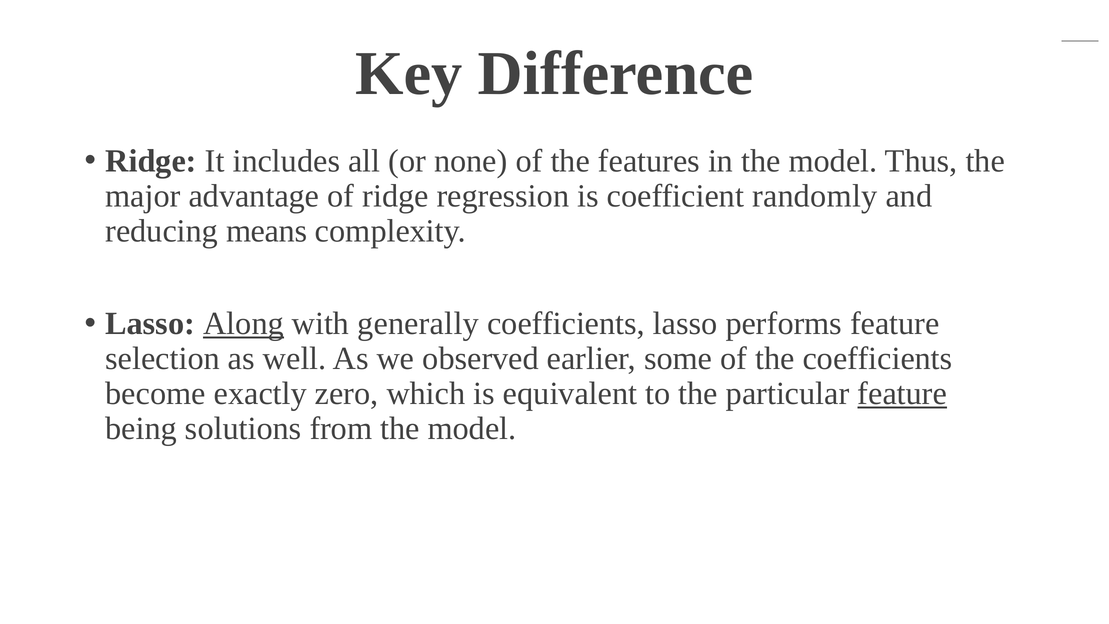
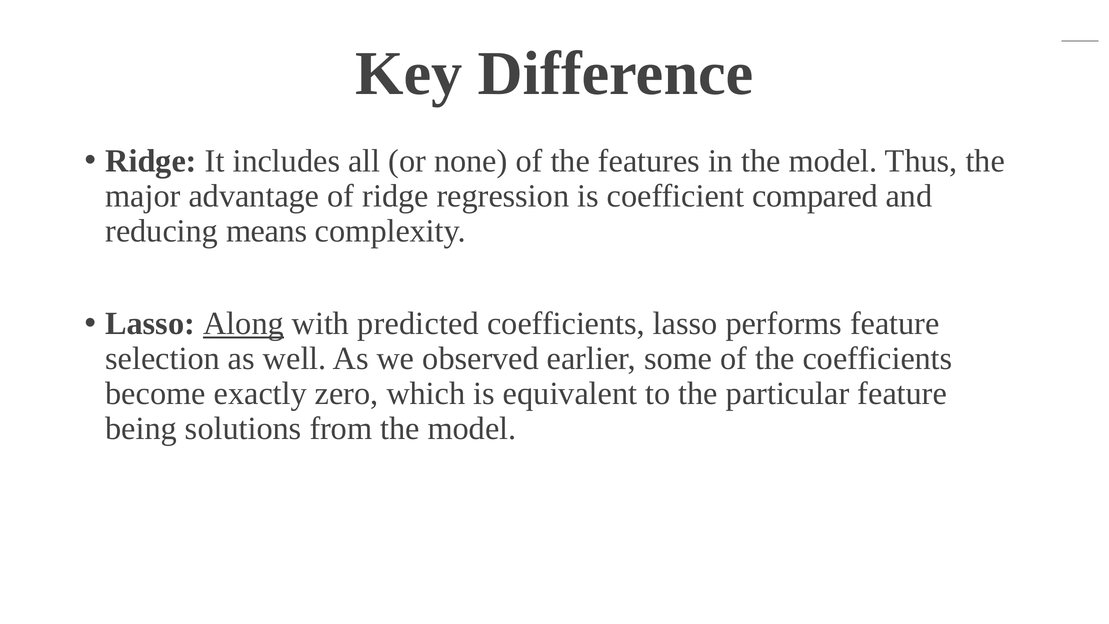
randomly: randomly -> compared
generally: generally -> predicted
feature at (902, 393) underline: present -> none
